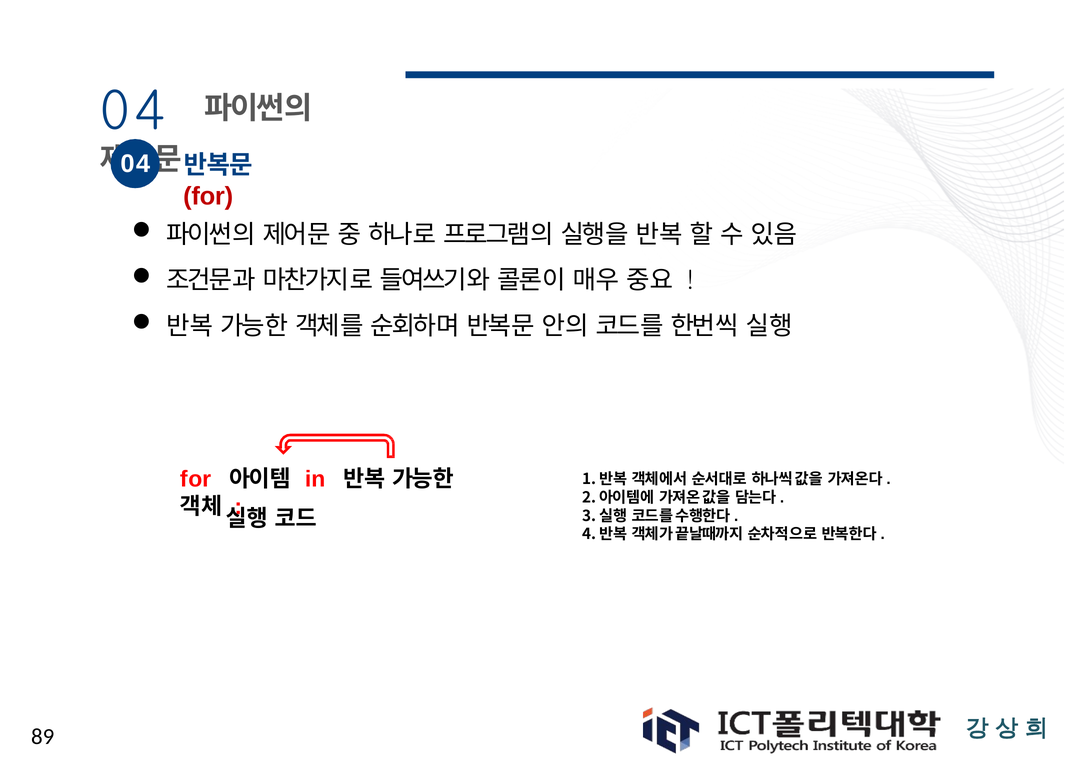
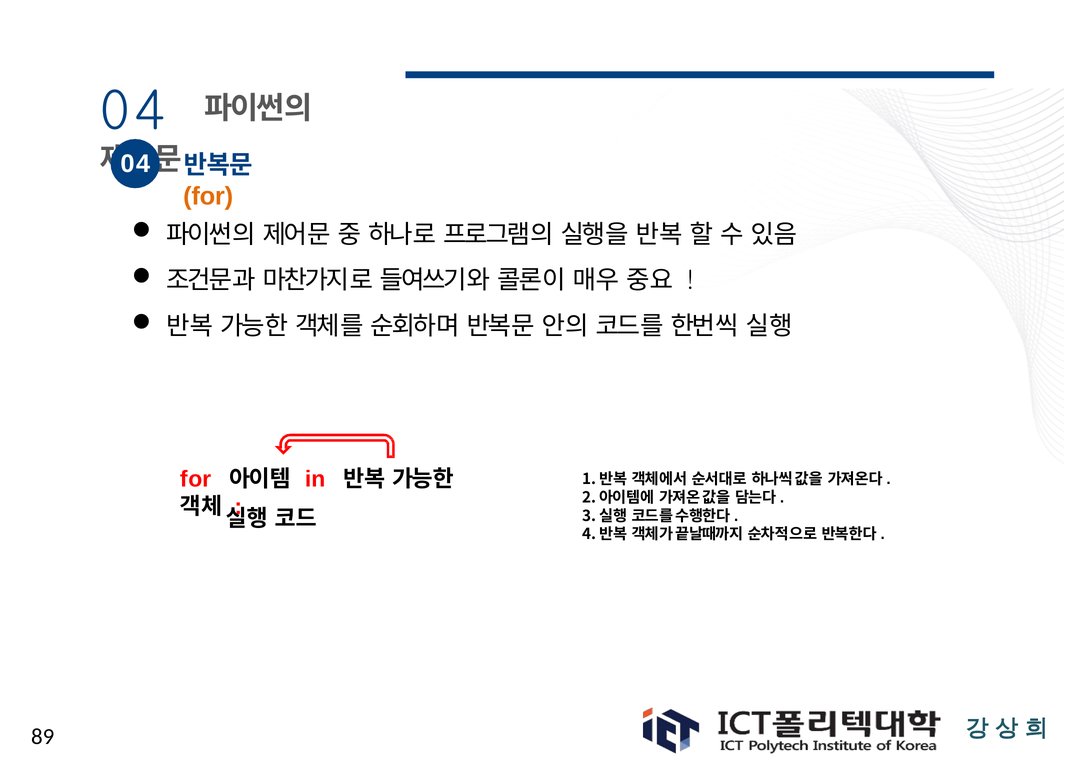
for at (208, 196) colour: red -> orange
